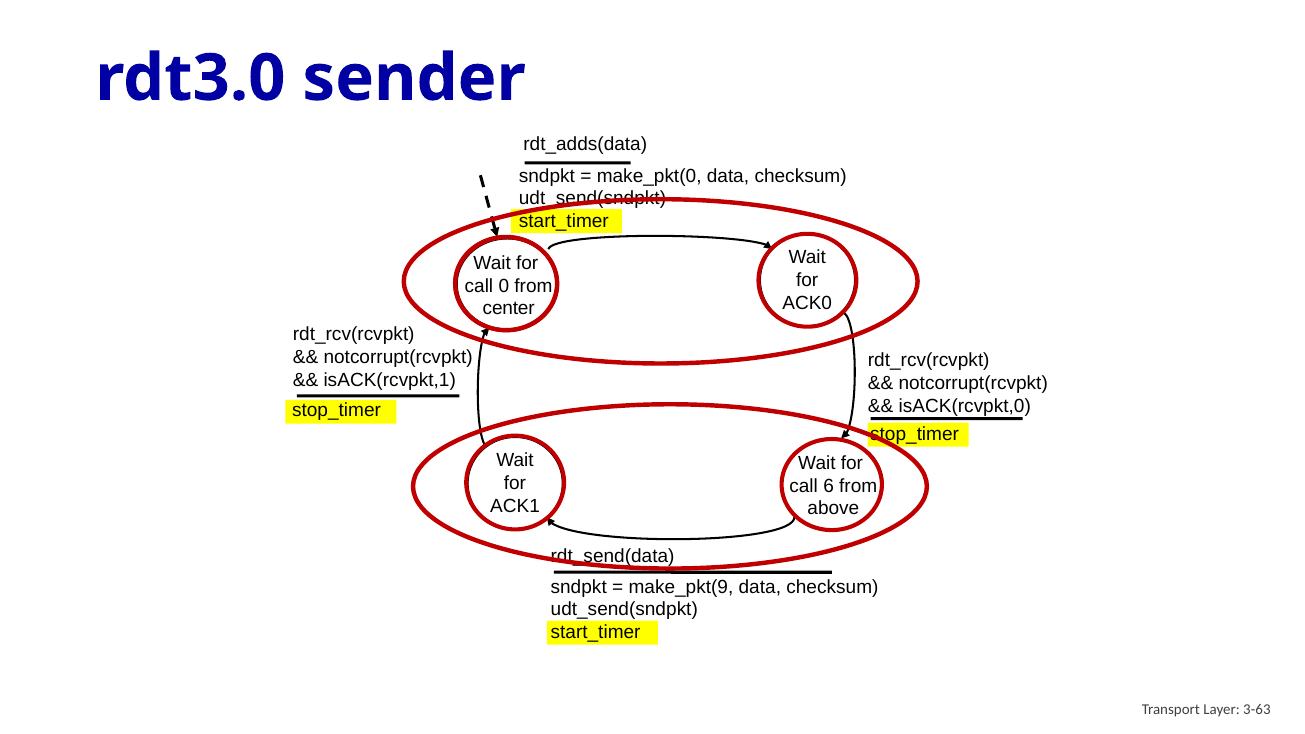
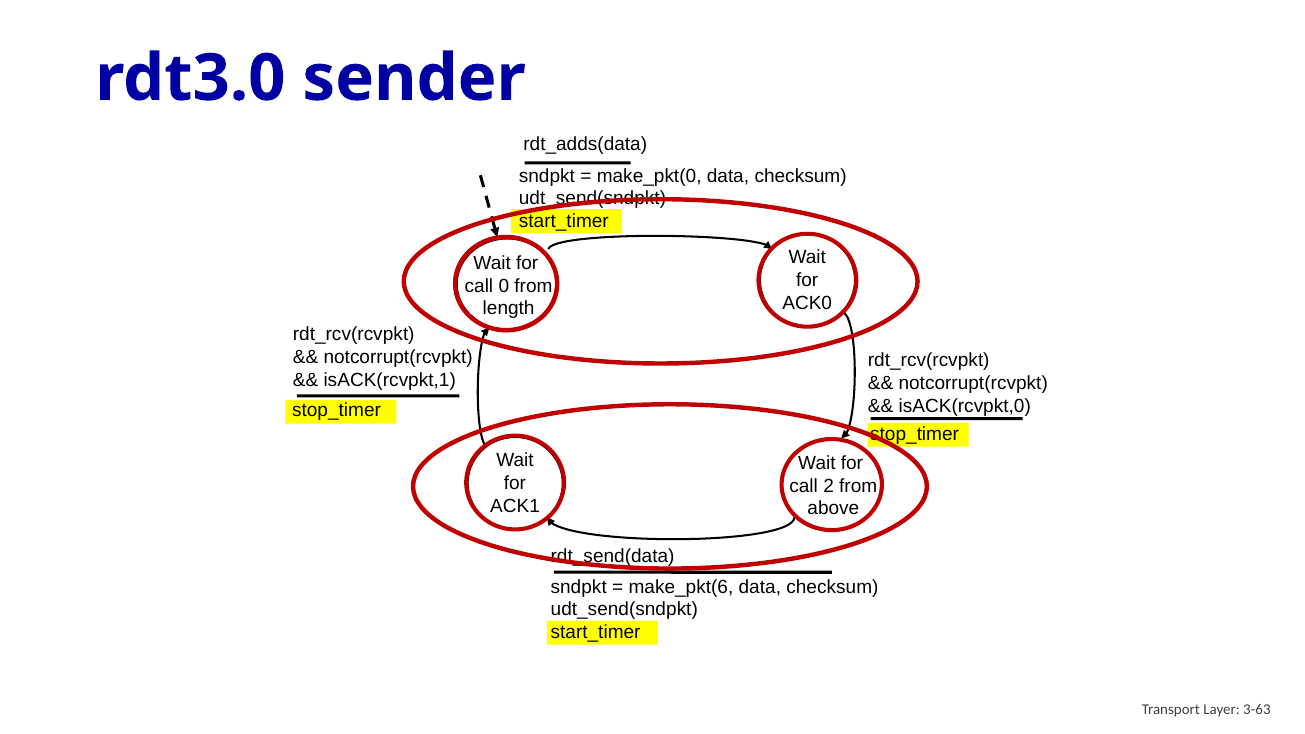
center: center -> length
6: 6 -> 2
make_pkt(9: make_pkt(9 -> make_pkt(6
